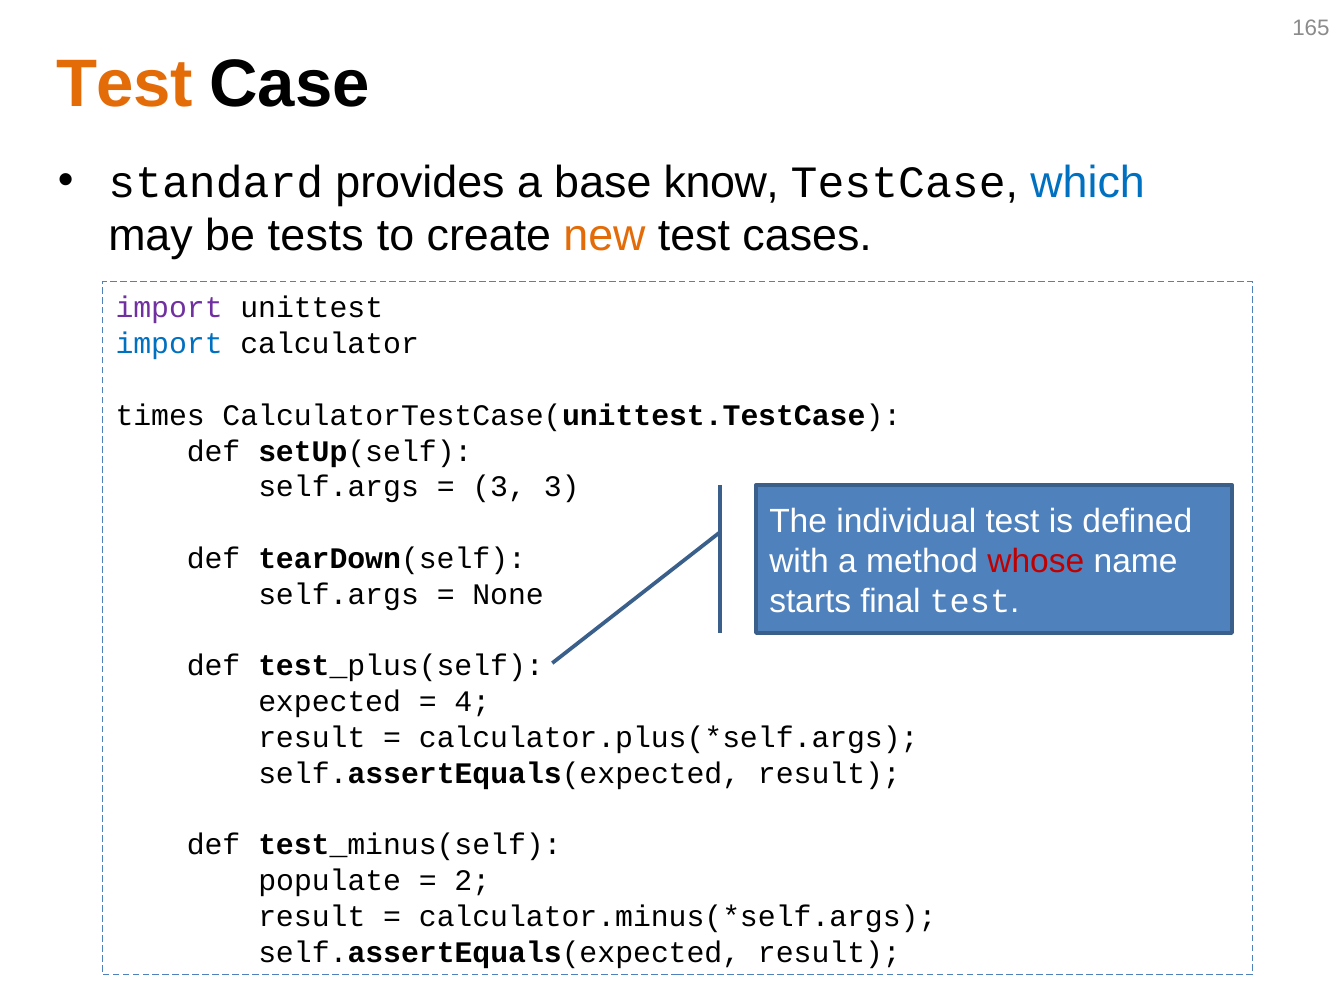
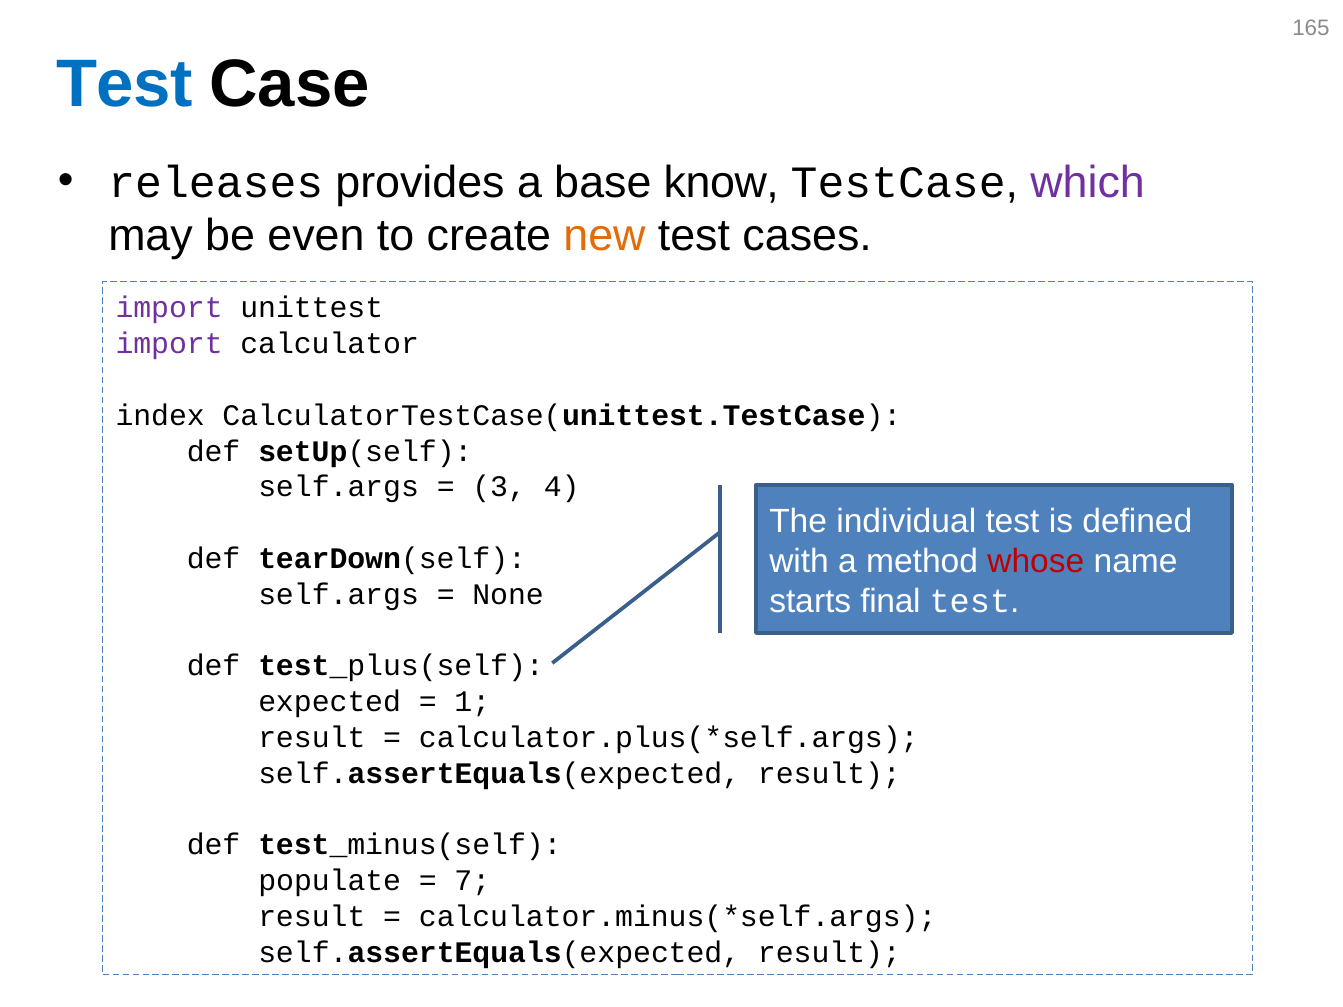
Test at (125, 85) colour: orange -> blue
standard: standard -> releases
which colour: blue -> purple
tests: tests -> even
import at (169, 344) colour: blue -> purple
times: times -> index
3 3: 3 -> 4
4: 4 -> 1
2: 2 -> 7
